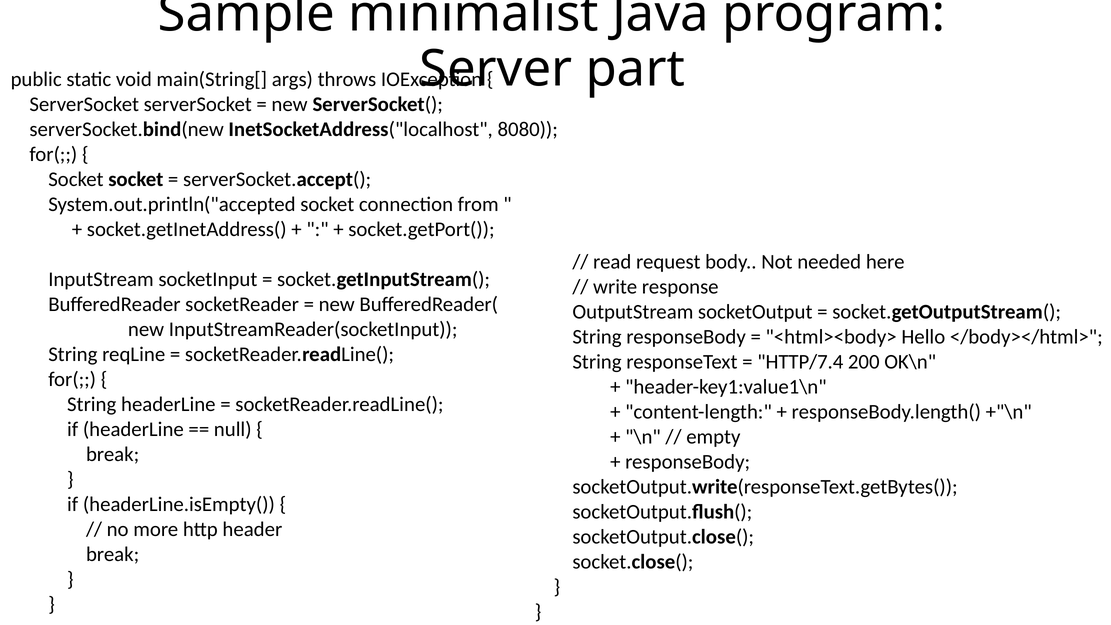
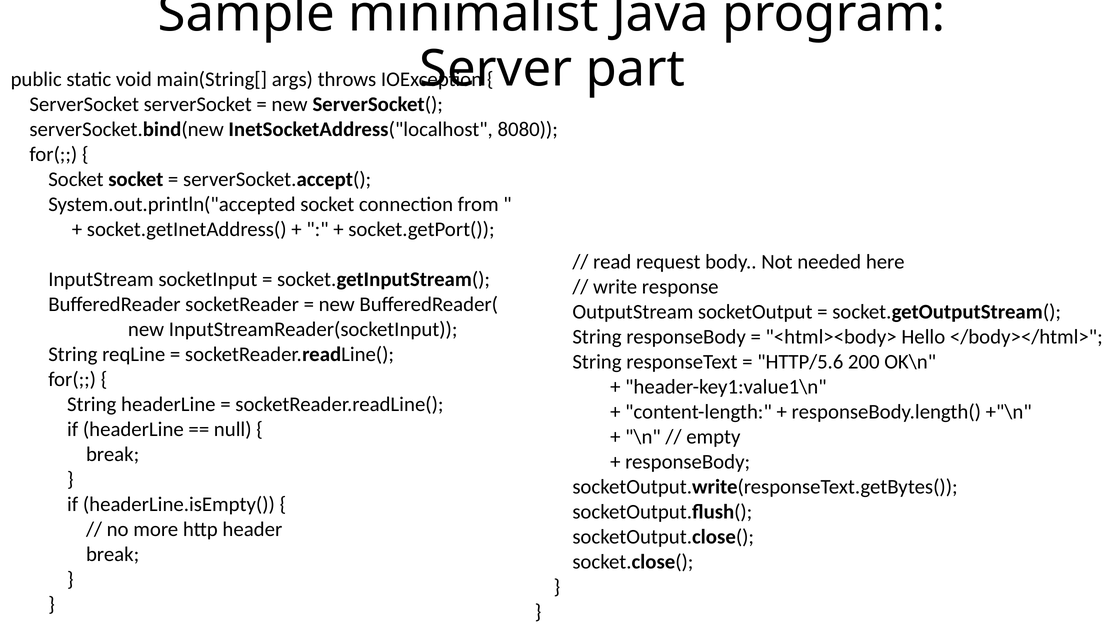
HTTP/7.4: HTTP/7.4 -> HTTP/5.6
